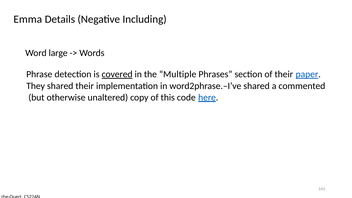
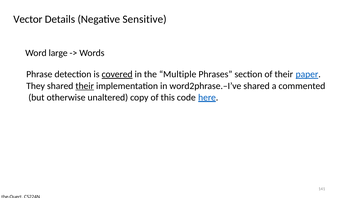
Emma: Emma -> Vector
Including: Including -> Sensitive
their at (85, 86) underline: none -> present
